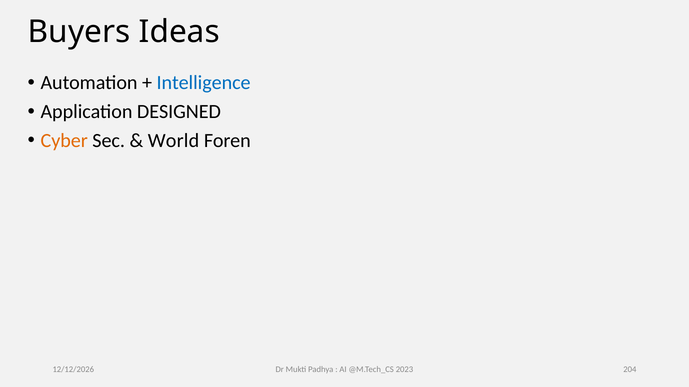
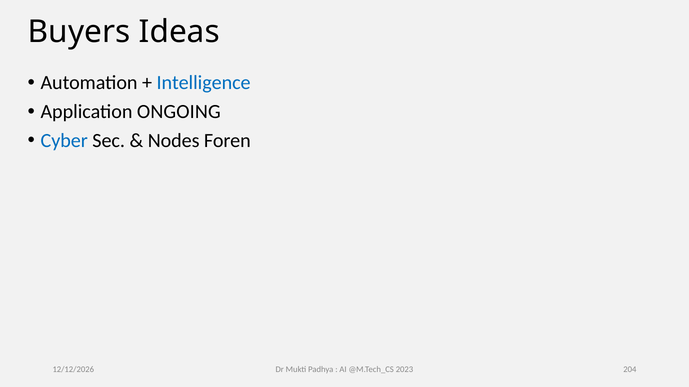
DESIGNED: DESIGNED -> ONGOING
Cyber colour: orange -> blue
World: World -> Nodes
